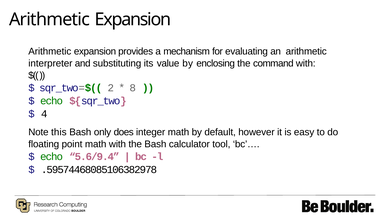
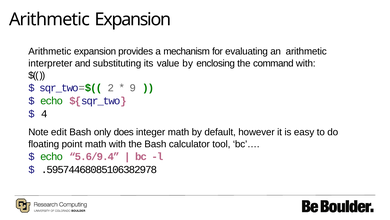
8: 8 -> 9
this: this -> edit
